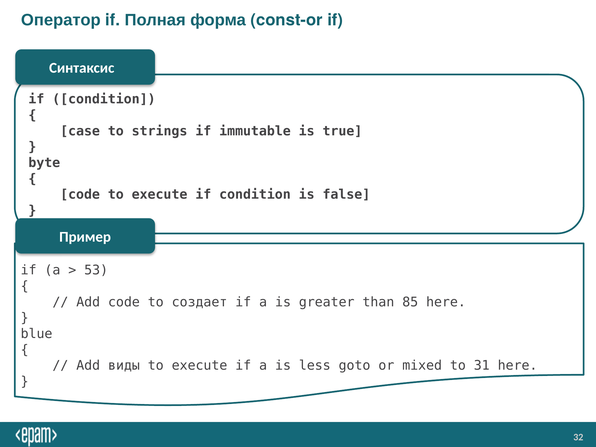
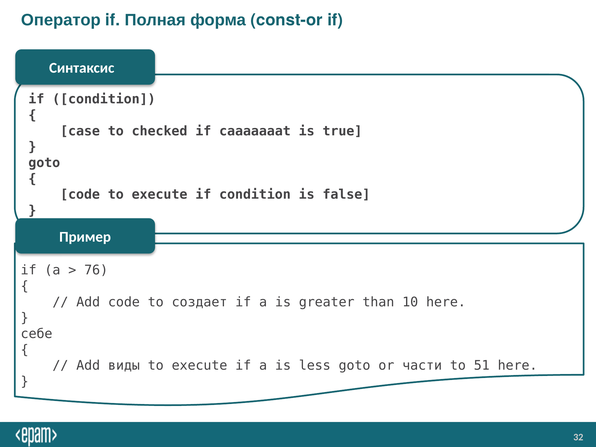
strings: strings -> checked
immutable: immutable -> caaaaaaat
byte at (44, 163): byte -> goto
53: 53 -> 76
85: 85 -> 10
blue: blue -> себе
mixed: mixed -> части
31: 31 -> 51
